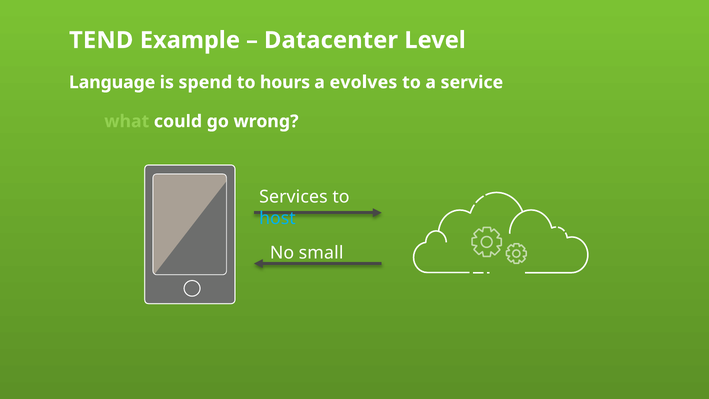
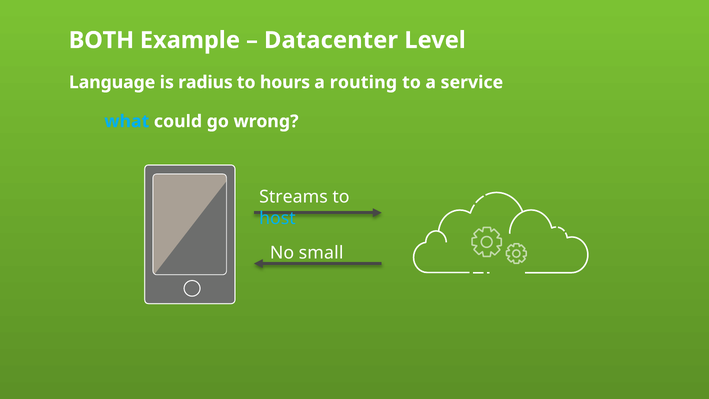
TEND: TEND -> BOTH
spend: spend -> radius
evolves: evolves -> routing
what colour: light green -> light blue
Services: Services -> Streams
